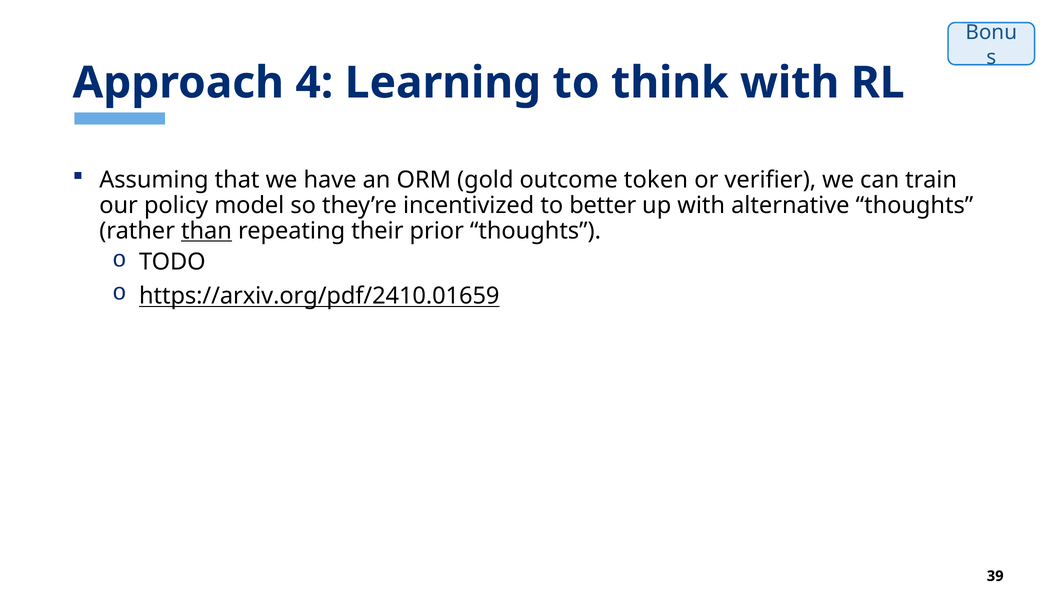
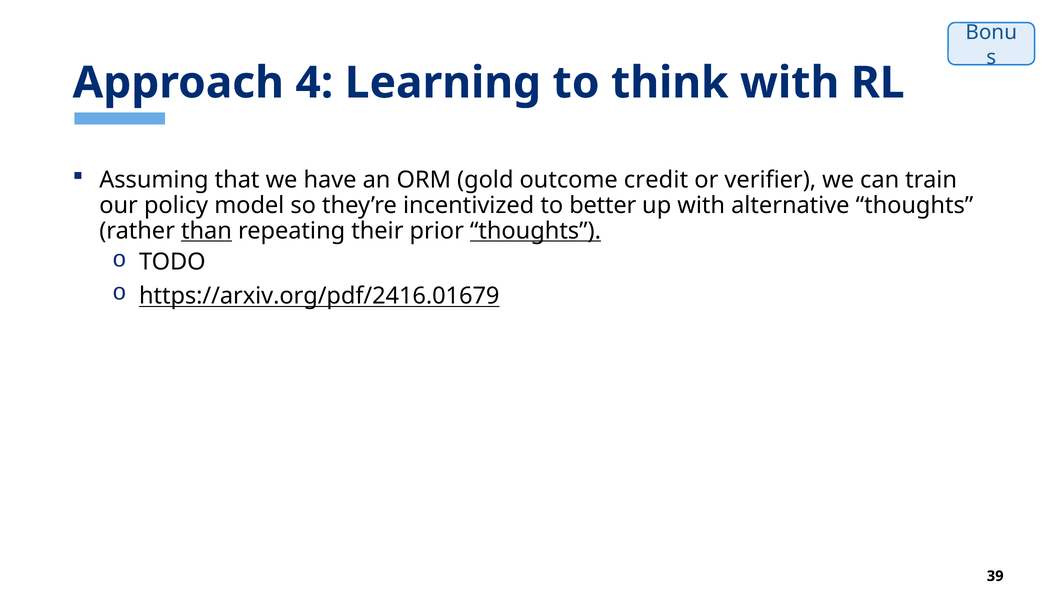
token: token -> credit
thoughts at (535, 231) underline: none -> present
https://arxiv.org/pdf/2410.01659: https://arxiv.org/pdf/2410.01659 -> https://arxiv.org/pdf/2416.01679
